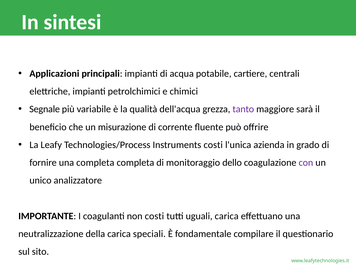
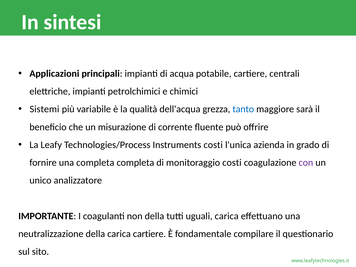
Segnale: Segnale -> Sistemi
tanto colour: purple -> blue
monitoraggio dello: dello -> costi
non costi: costi -> della
carica speciali: speciali -> cartiere
